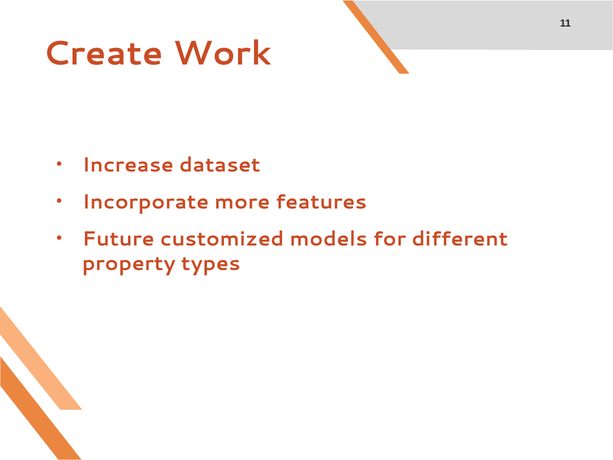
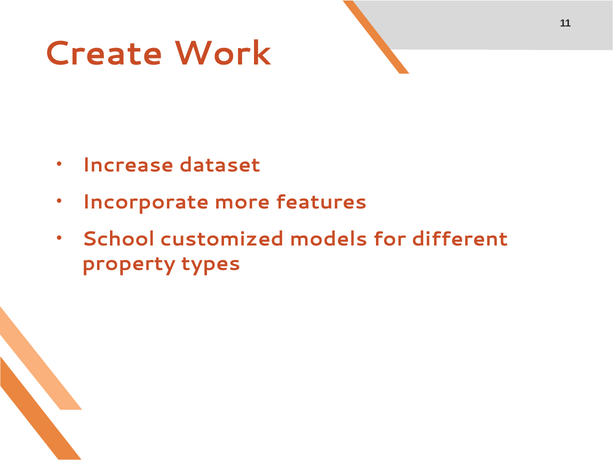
Future: Future -> School
